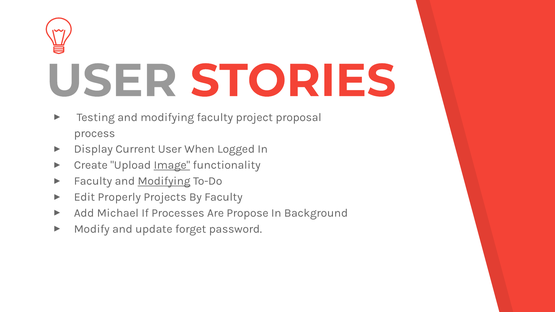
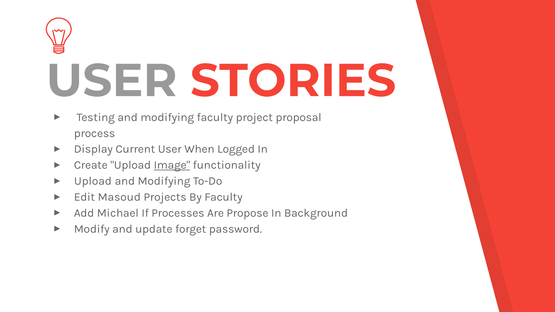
Faculty at (93, 181): Faculty -> Upload
Modifying at (164, 181) underline: present -> none
Properly: Properly -> Masoud
